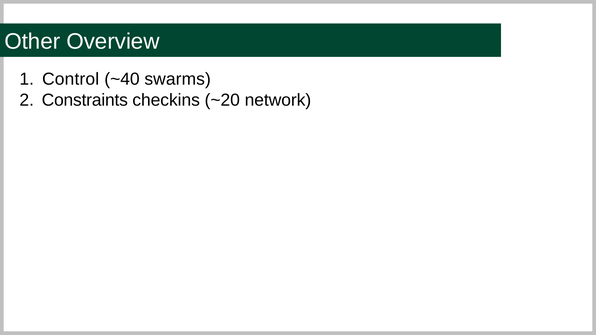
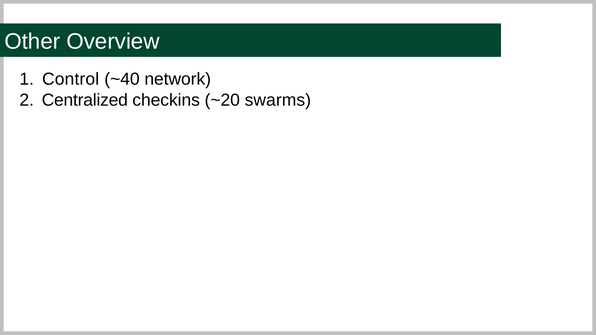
swarms: swarms -> network
Constraints: Constraints -> Centralized
network: network -> swarms
